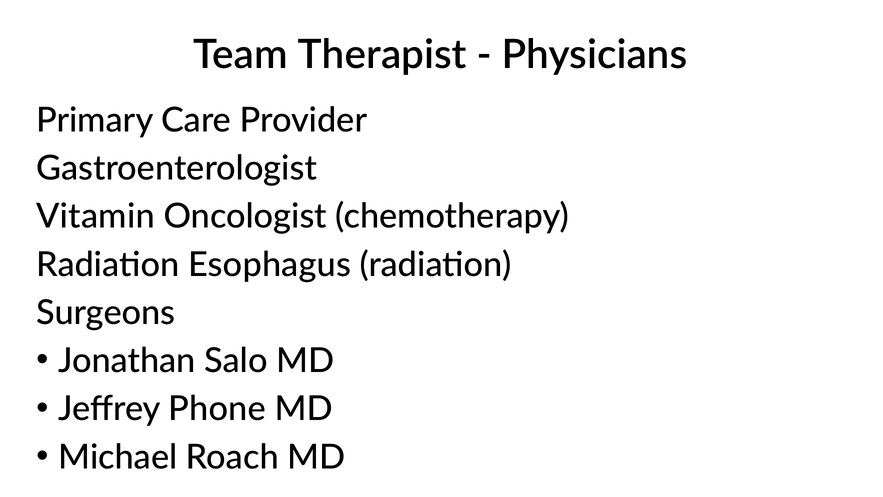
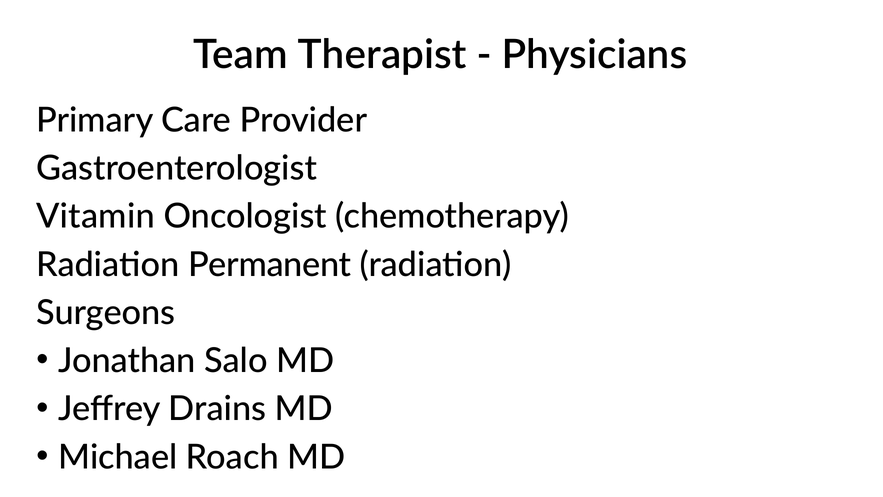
Esophagus: Esophagus -> Permanent
Phone: Phone -> Drains
